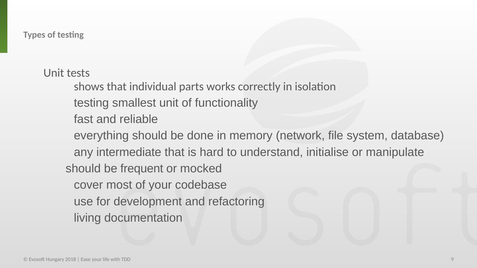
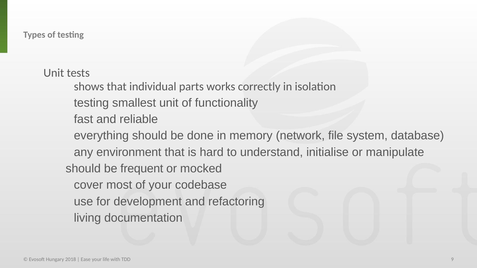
intermediate: intermediate -> environment
